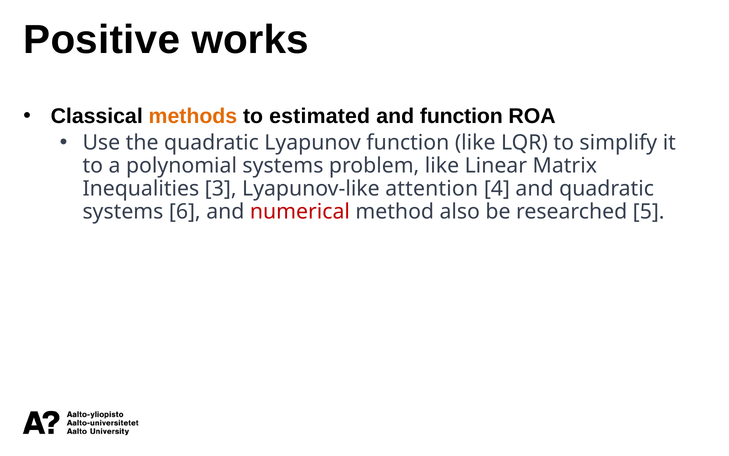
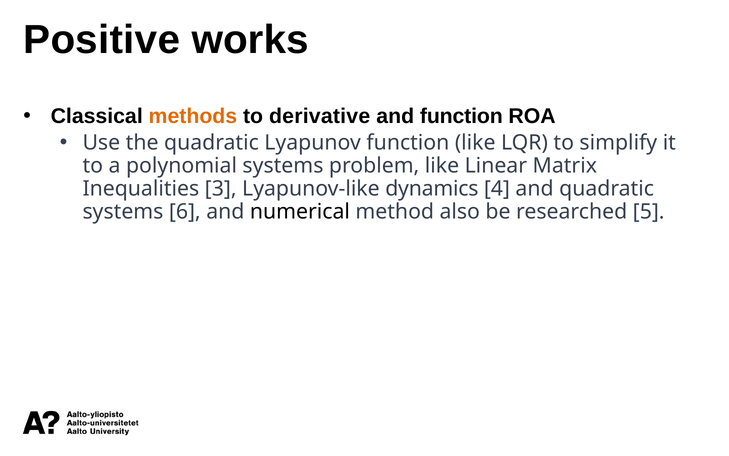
estimated: estimated -> derivative
attention: attention -> dynamics
numerical colour: red -> black
